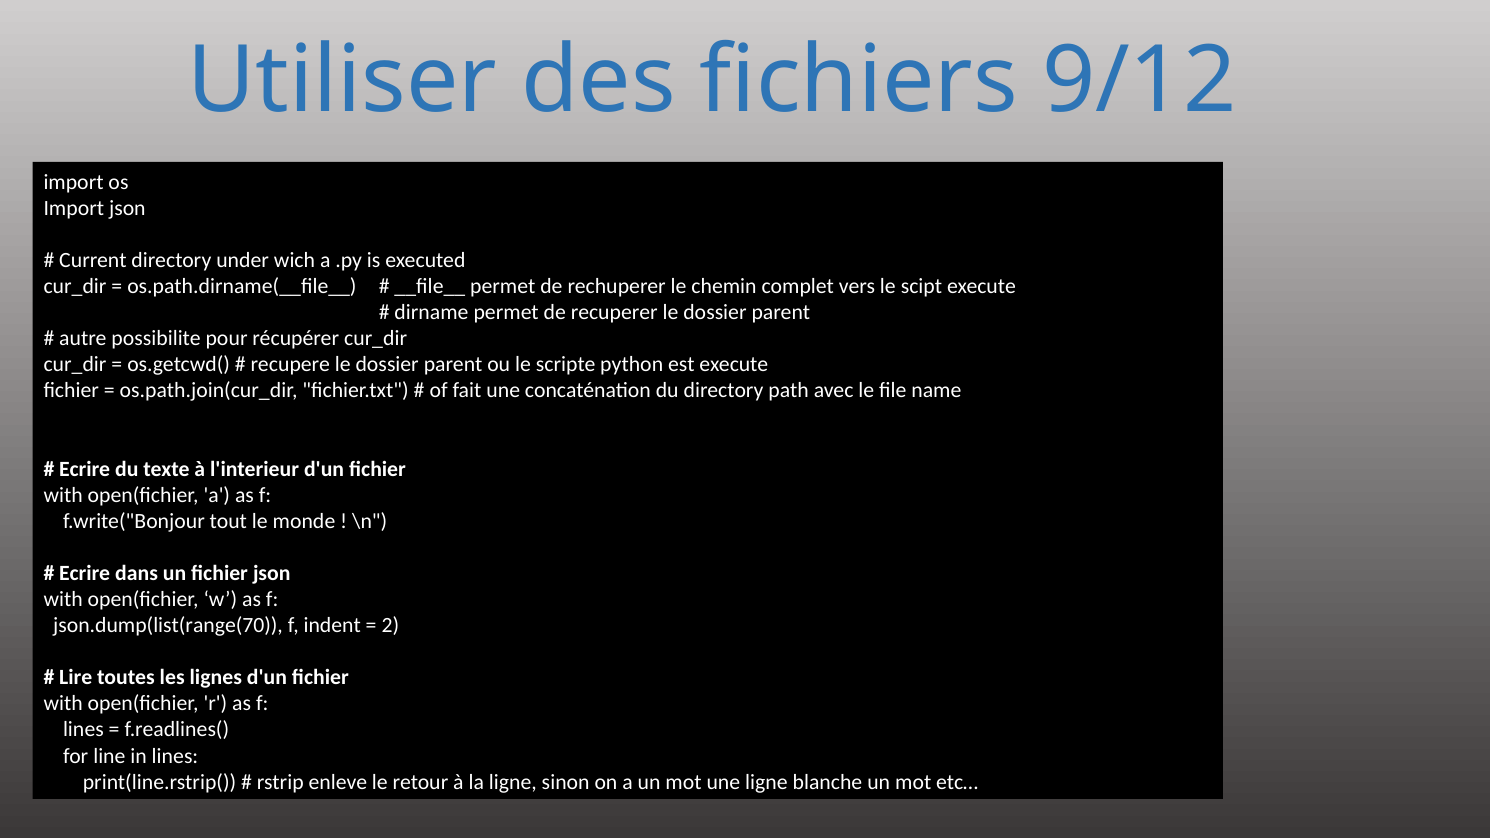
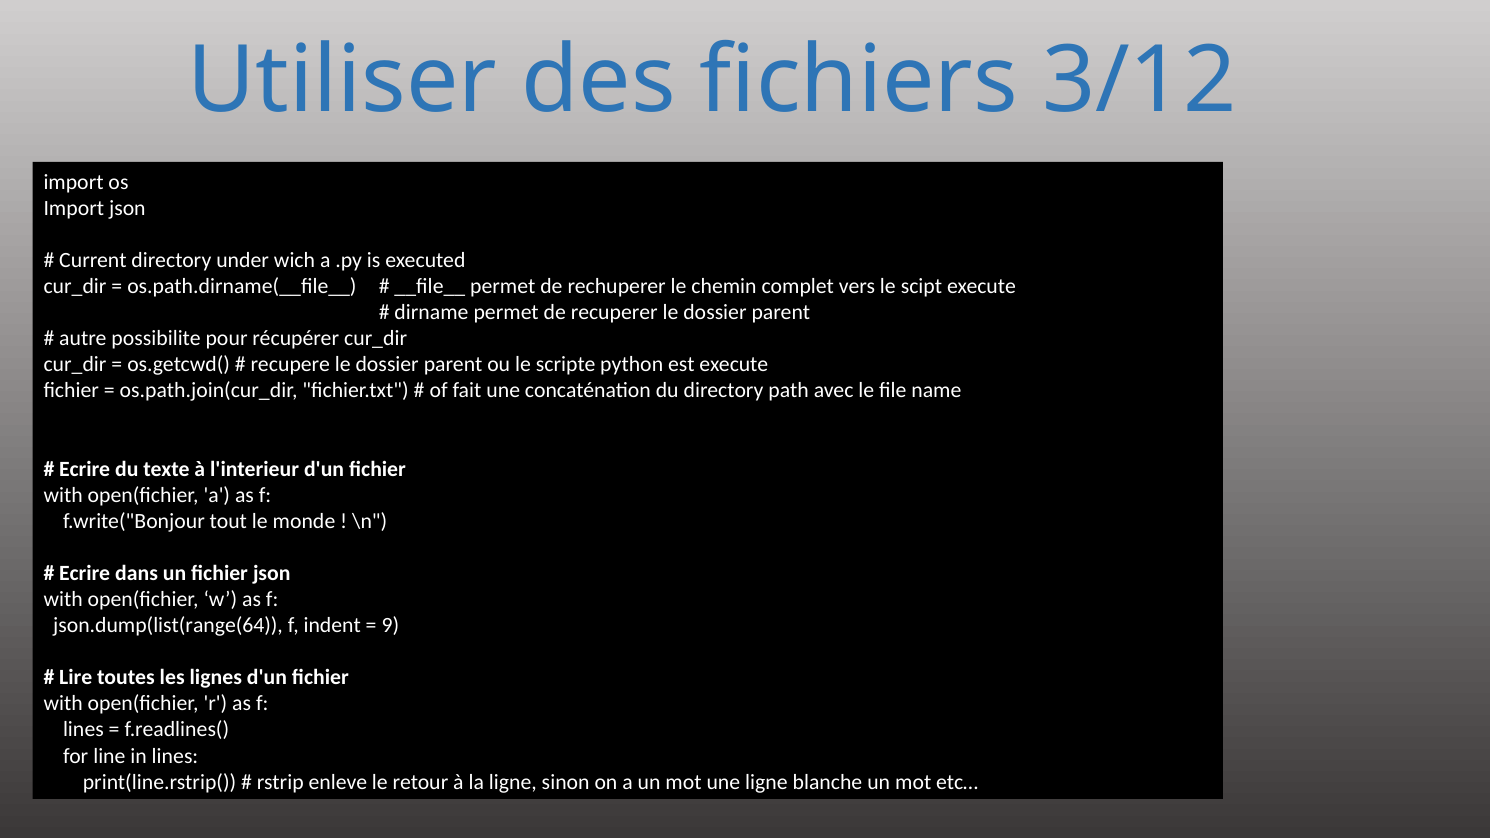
9/12: 9/12 -> 3/12
json.dump(list(range(70: json.dump(list(range(70 -> json.dump(list(range(64
2: 2 -> 9
